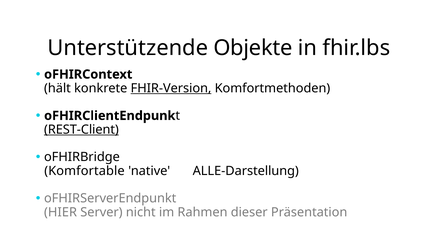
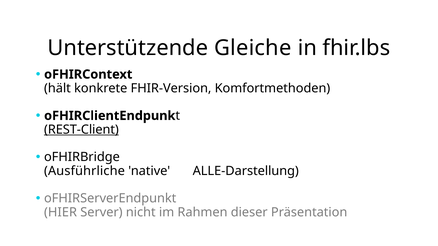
Objekte: Objekte -> Gleiche
FHIR-Version underline: present -> none
Komfortable: Komfortable -> Ausführliche
